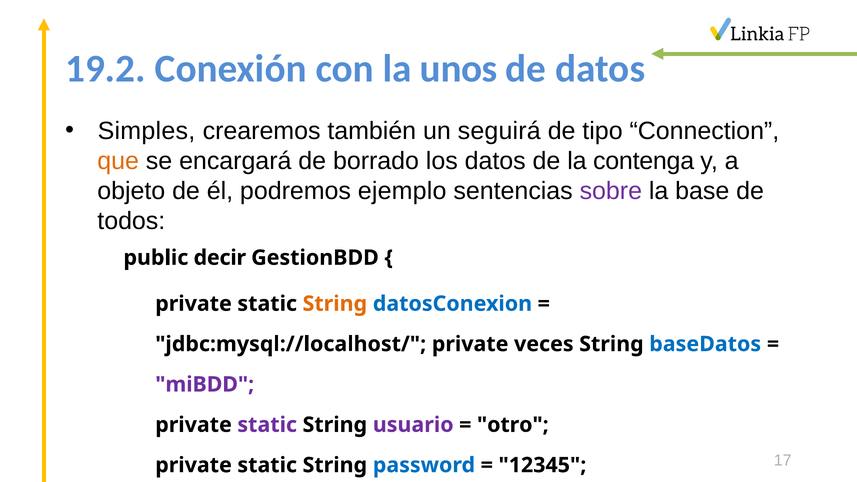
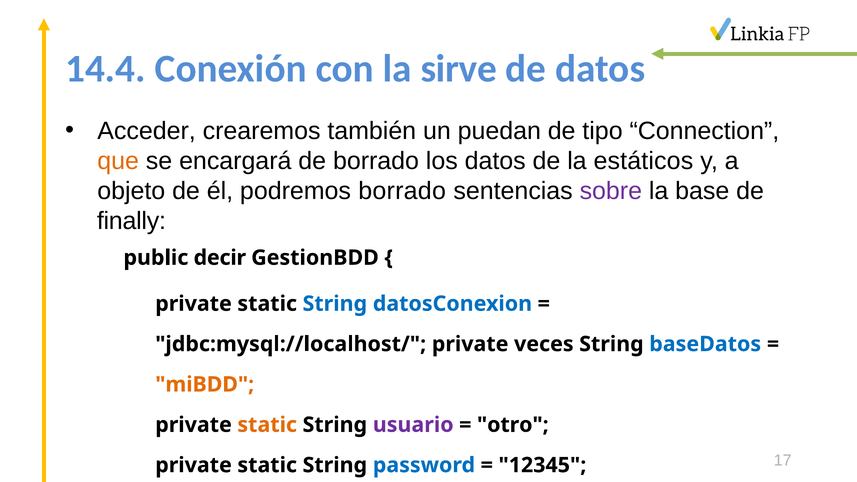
19.2: 19.2 -> 14.4
unos: unos -> sirve
Simples: Simples -> Acceder
seguirá: seguirá -> puedan
contenga: contenga -> estáticos
podremos ejemplo: ejemplo -> borrado
todos: todos -> finally
String at (335, 304) colour: orange -> blue
miBDD colour: purple -> orange
static at (267, 425) colour: purple -> orange
